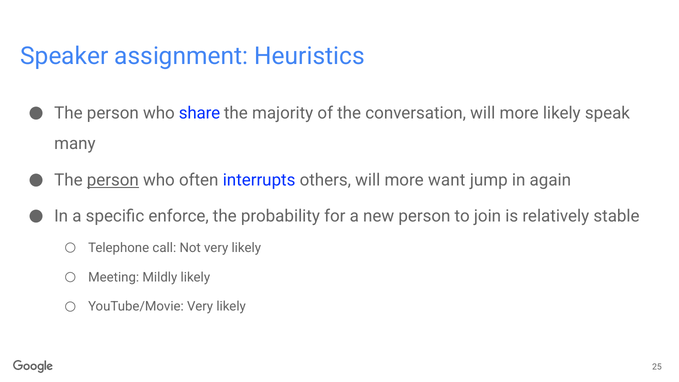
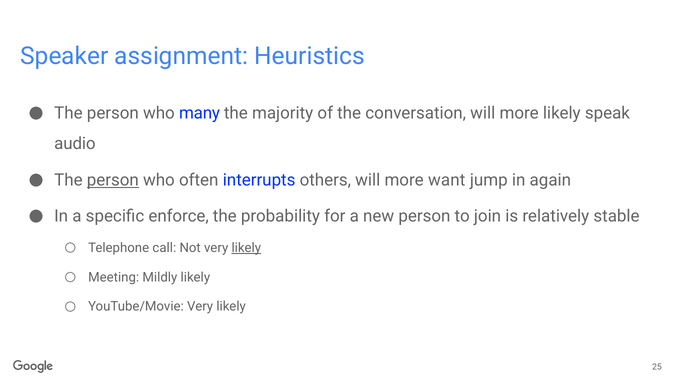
share: share -> many
many: many -> audio
likely at (246, 248) underline: none -> present
